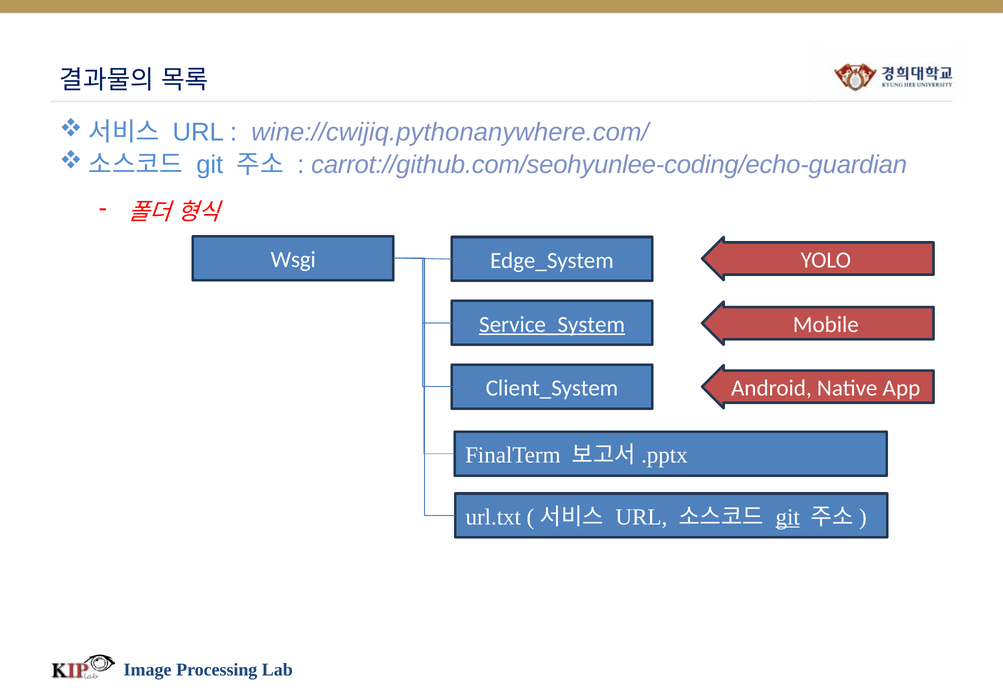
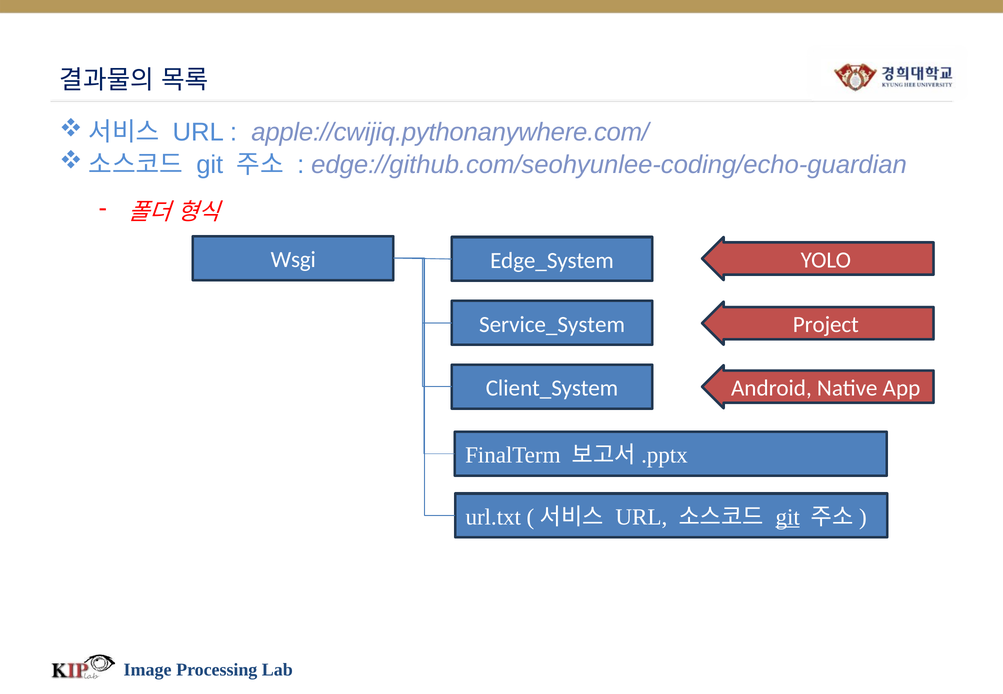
wine://cwijiq.pythonanywhere.com/: wine://cwijiq.pythonanywhere.com/ -> apple://cwijiq.pythonanywhere.com/
carrot://github.com/seohyunlee-coding/echo-guardian: carrot://github.com/seohyunlee-coding/echo-guardian -> edge://github.com/seohyunlee-coding/echo-guardian
Service_System underline: present -> none
Mobile: Mobile -> Project
